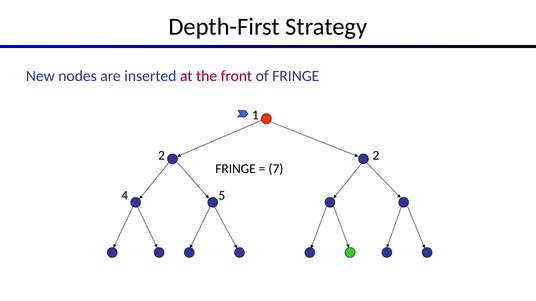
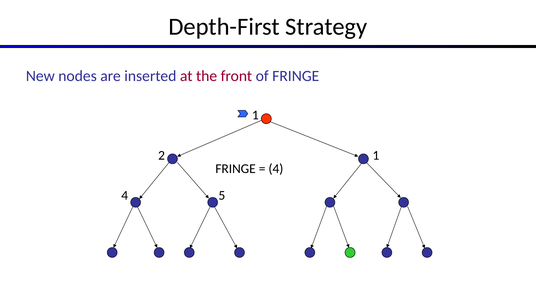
2 2: 2 -> 1
7 at (276, 169): 7 -> 4
